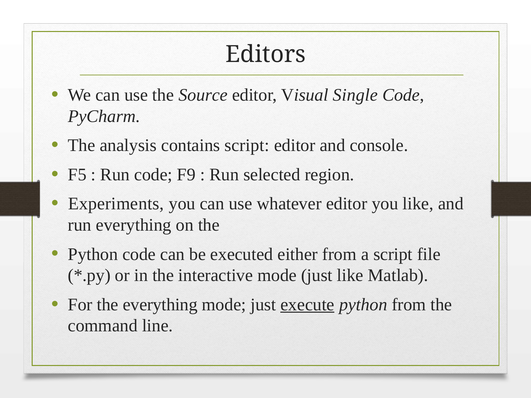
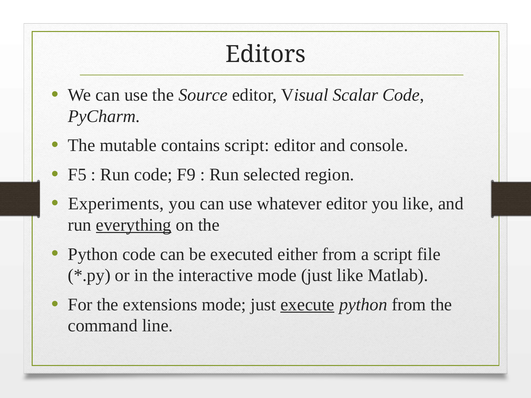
Single: Single -> Scalar
analysis: analysis -> mutable
everything at (134, 225) underline: none -> present
the everything: everything -> extensions
